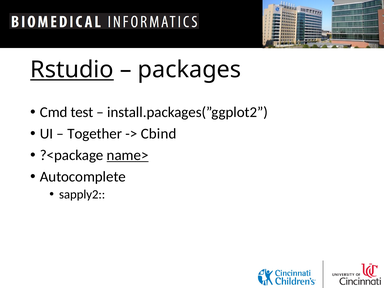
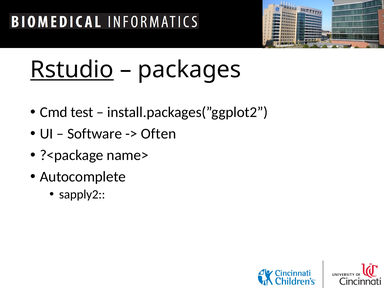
Together: Together -> Software
Cbind: Cbind -> Often
name> underline: present -> none
